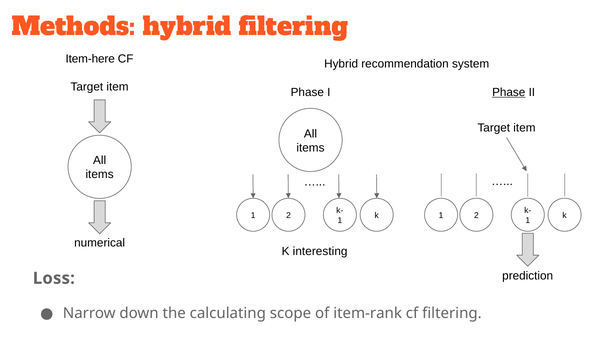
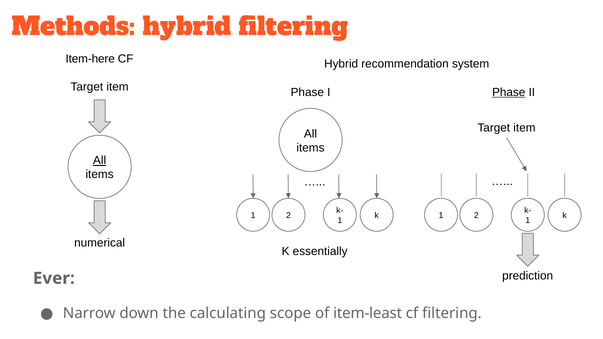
All at (100, 161) underline: none -> present
interesting: interesting -> essentially
Loss: Loss -> Ever
item-rank: item-rank -> item-least
